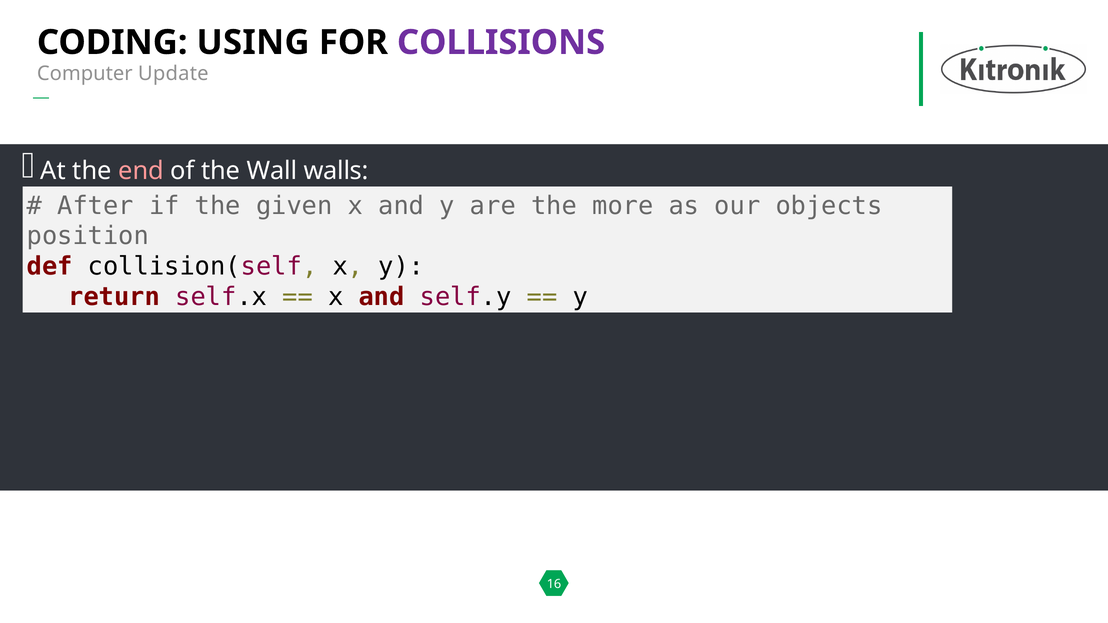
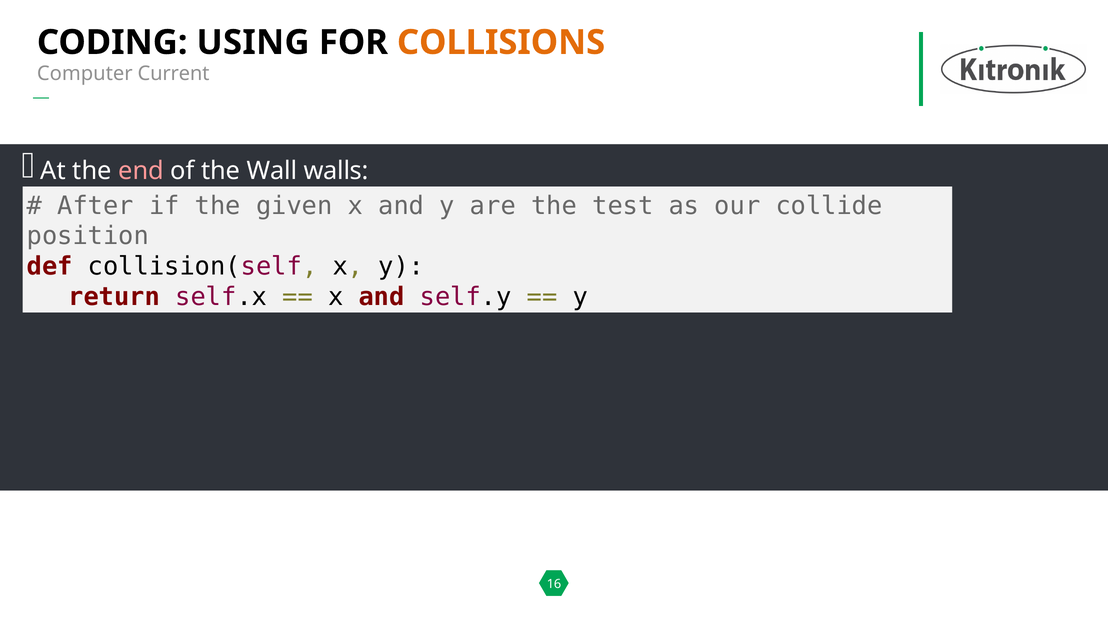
COLLISIONS colour: purple -> orange
Update: Update -> Current
more: more -> test
objects: objects -> collide
